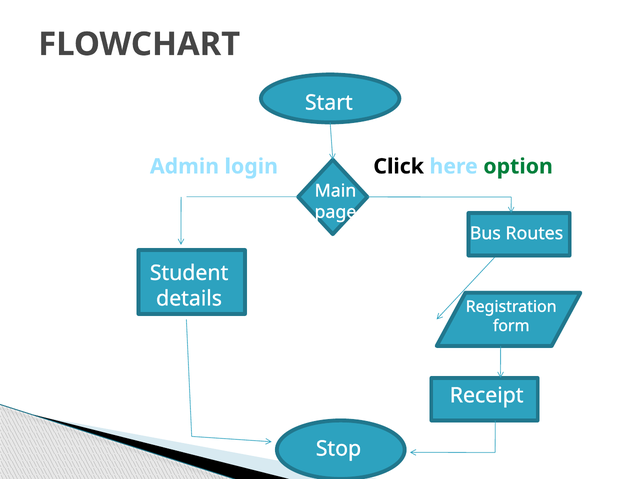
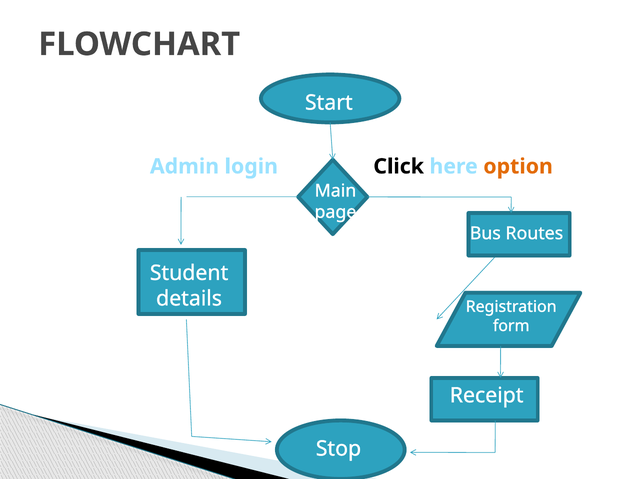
option colour: green -> orange
